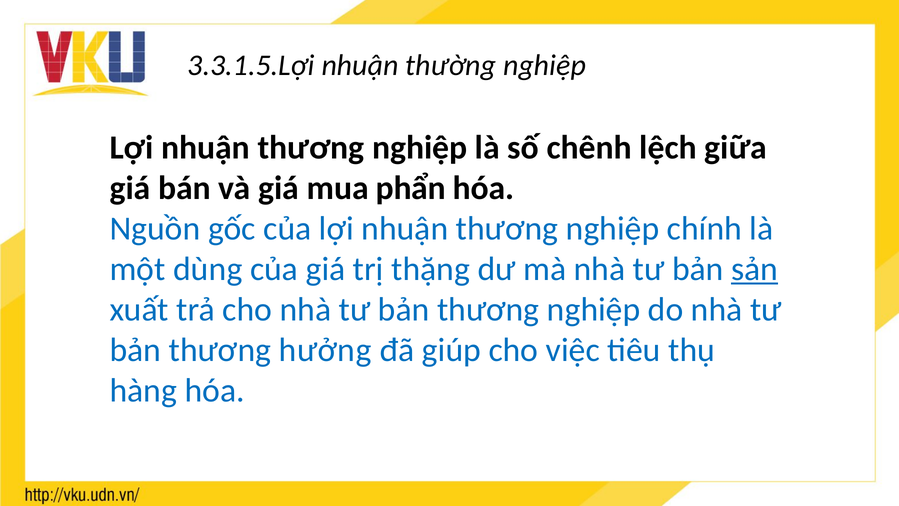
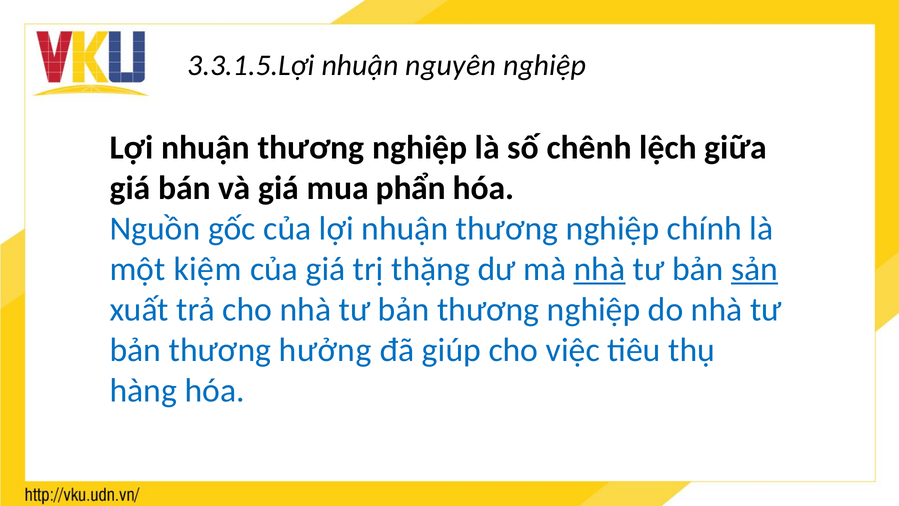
thường: thường -> nguyên
dùng: dùng -> kiệm
nhà at (600, 269) underline: none -> present
